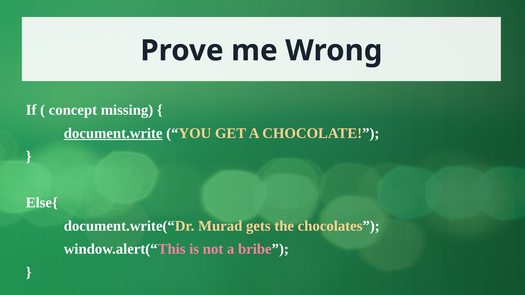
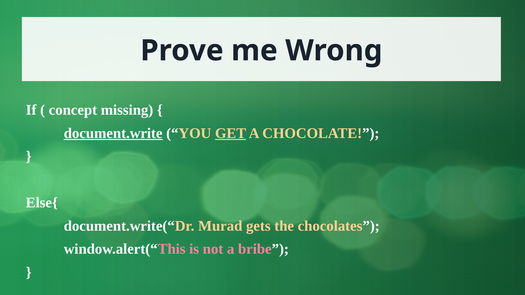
GET underline: none -> present
